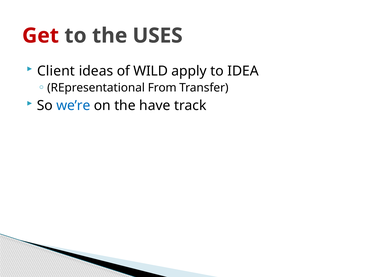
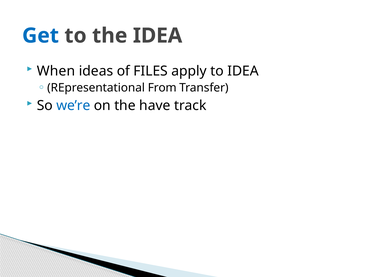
Get colour: red -> blue
the USES: USES -> IDEA
Client: Client -> When
WILD: WILD -> FILES
